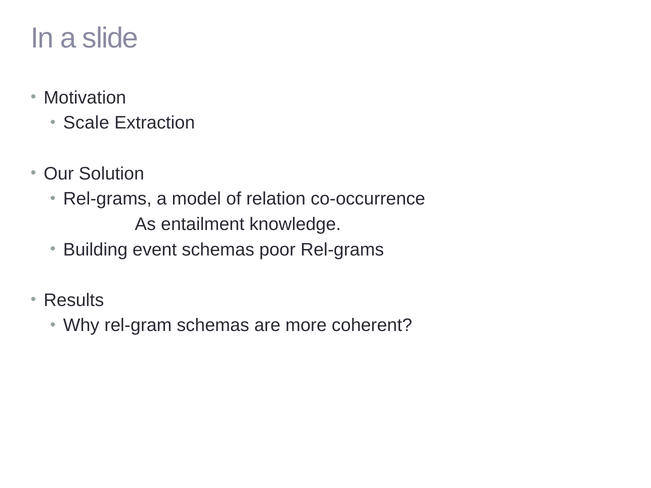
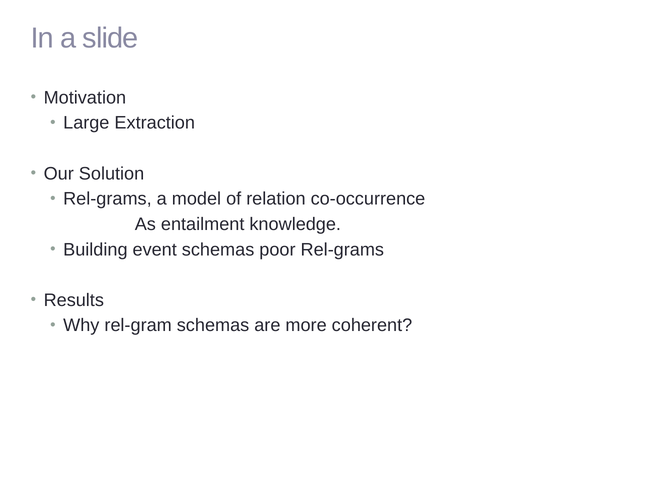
Scale: Scale -> Large
